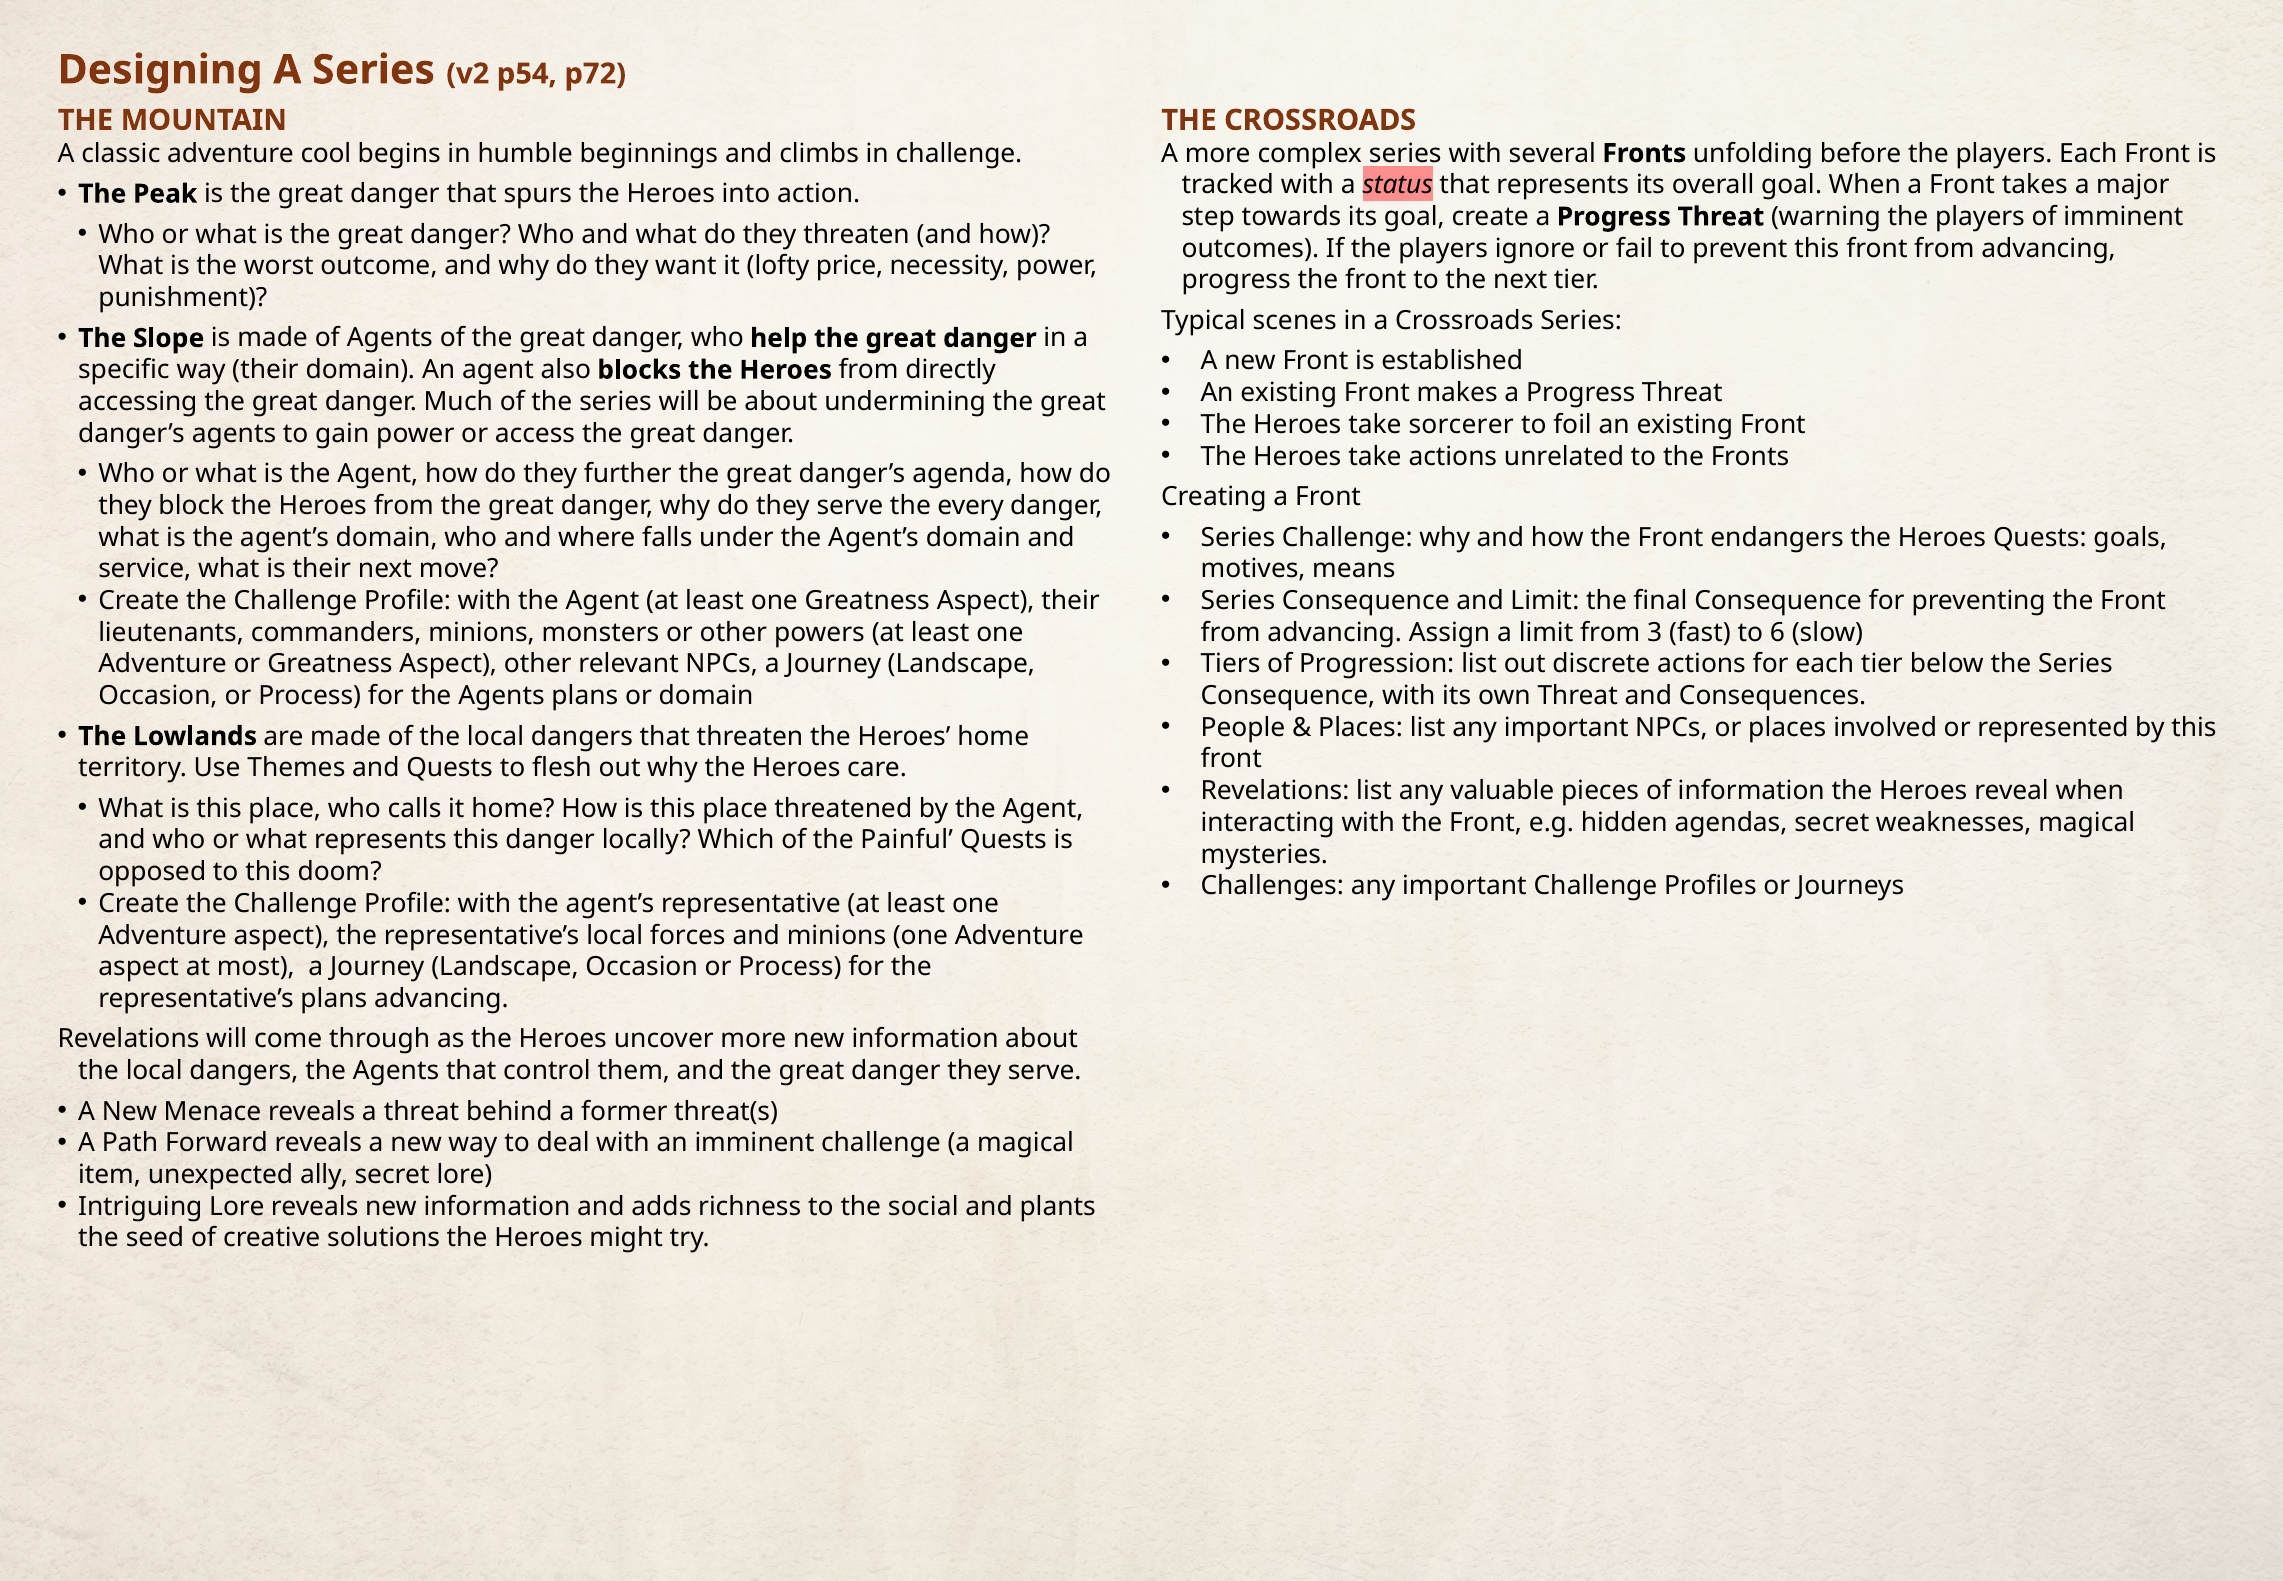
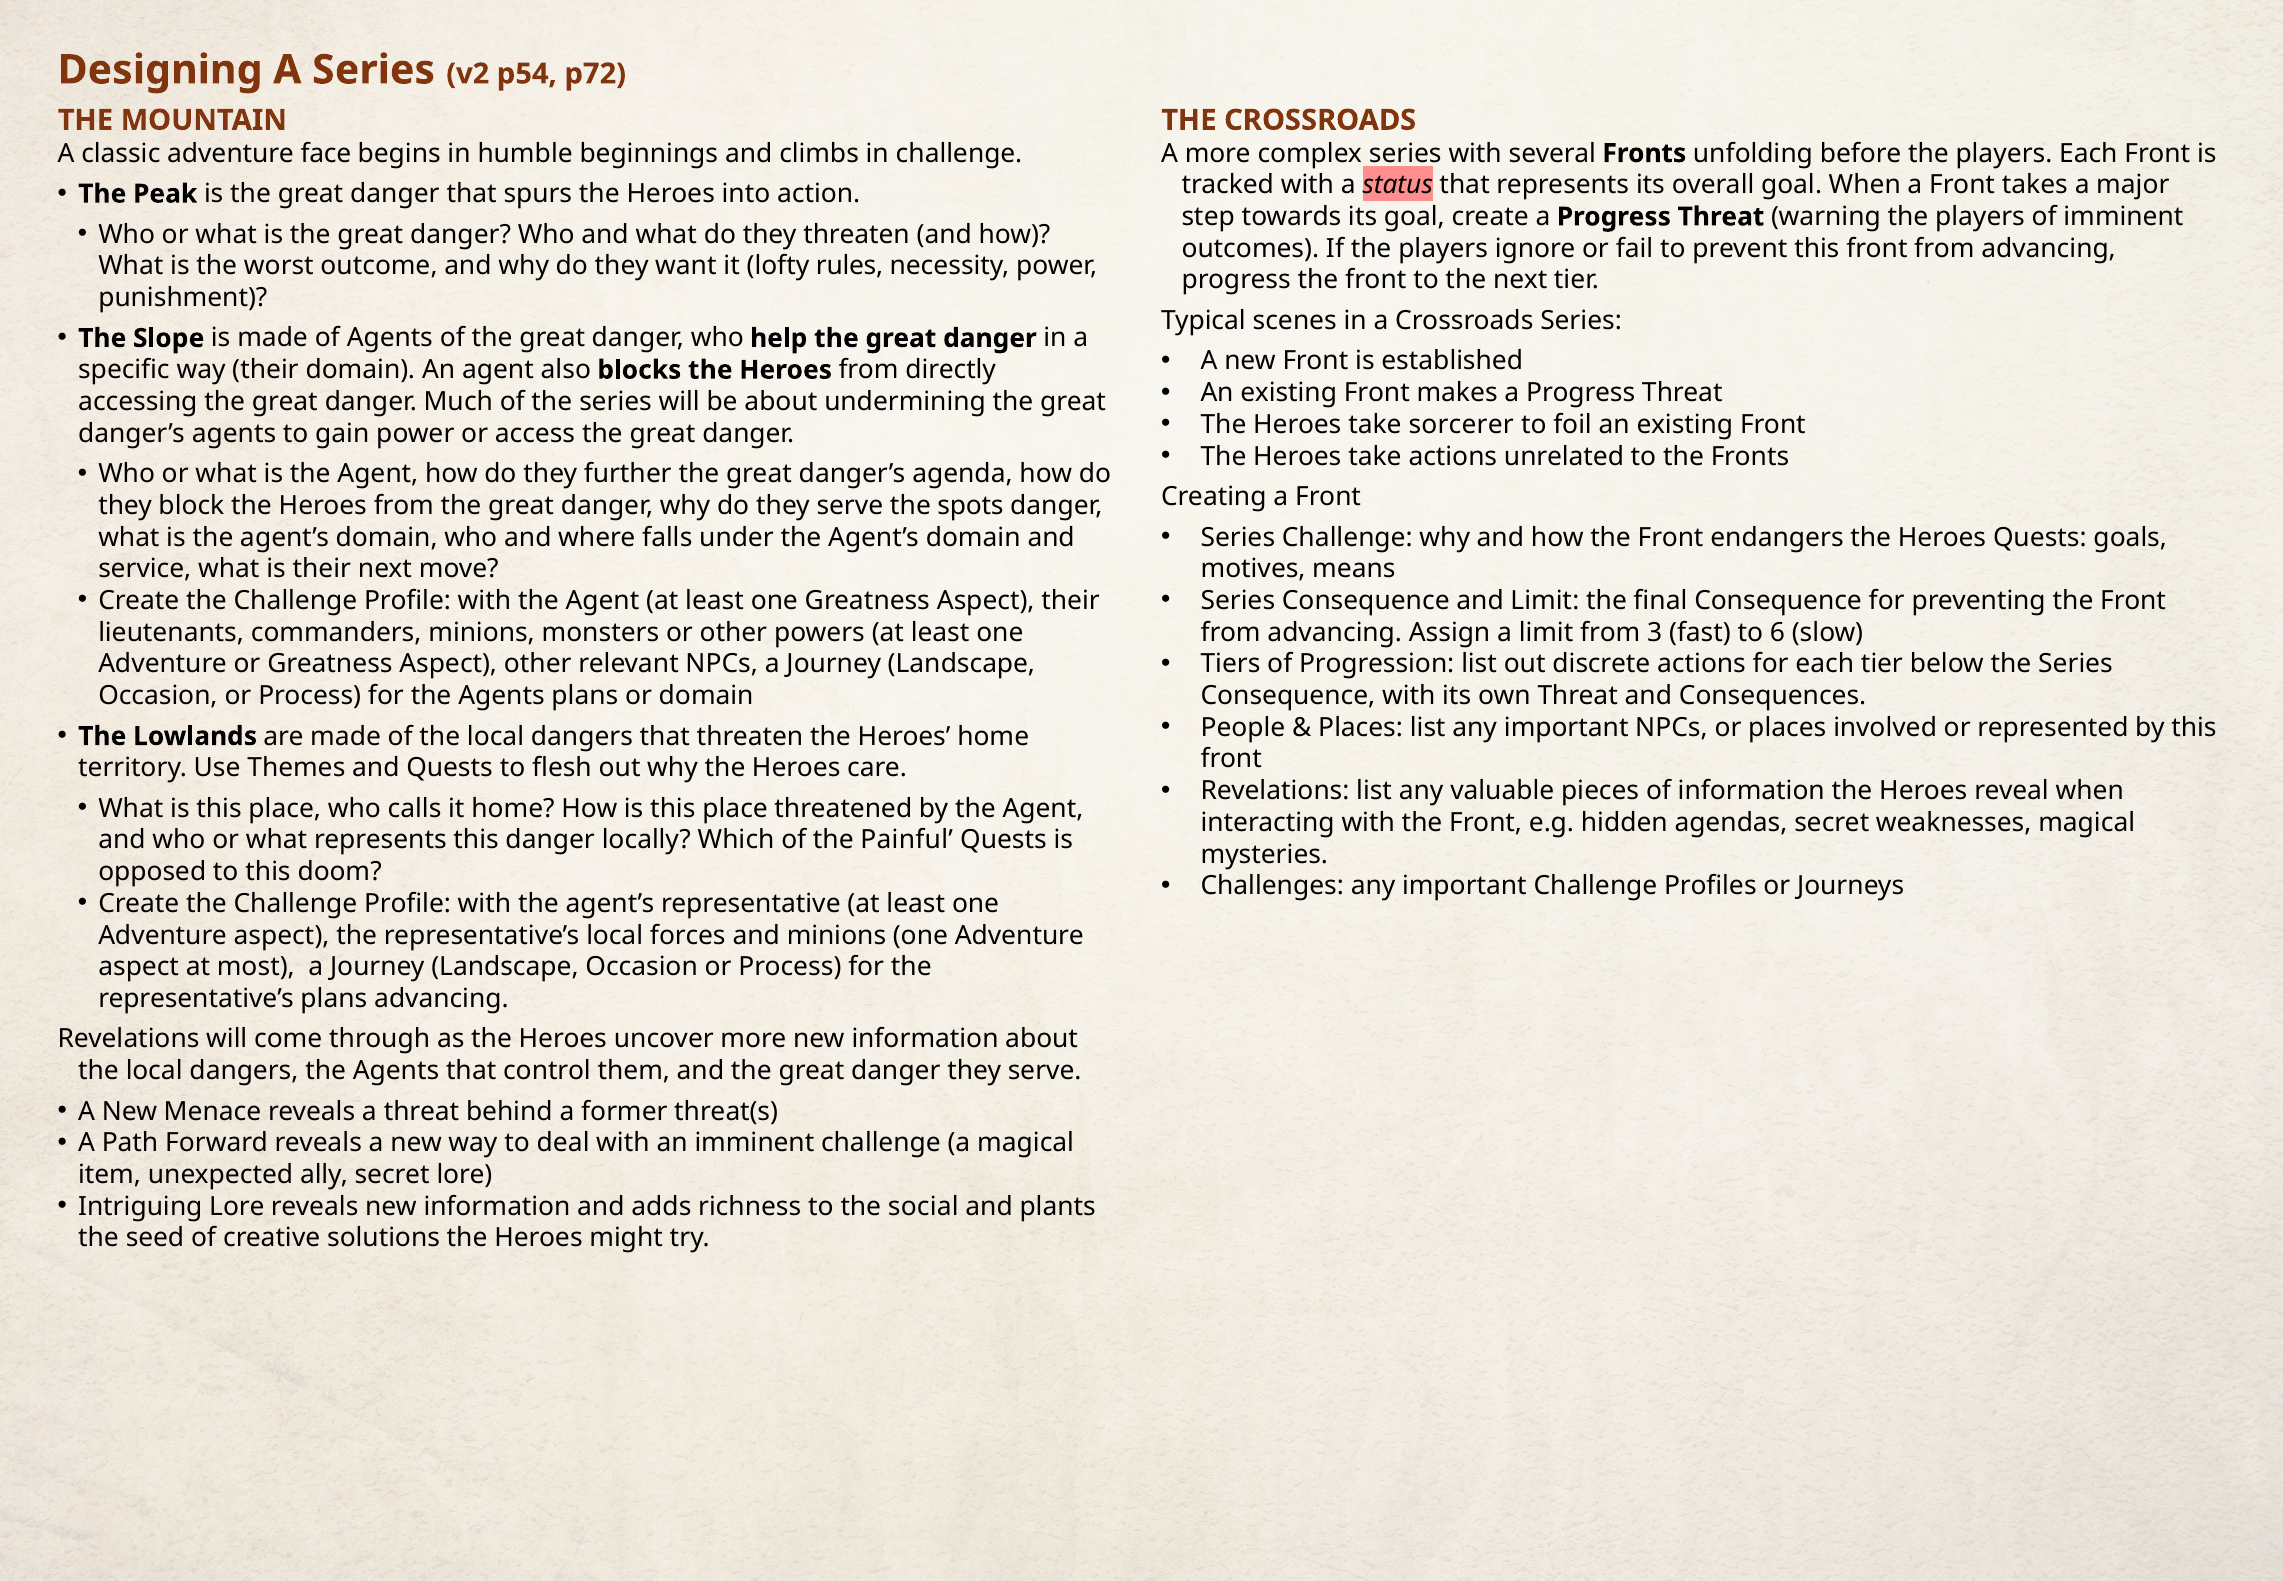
cool: cool -> face
price: price -> rules
every: every -> spots
